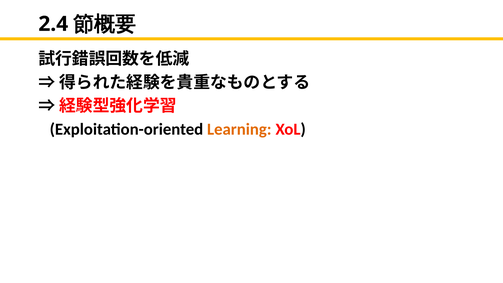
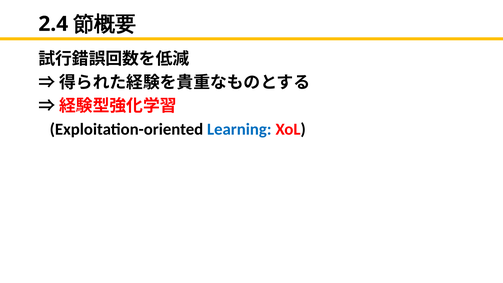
Learning colour: orange -> blue
